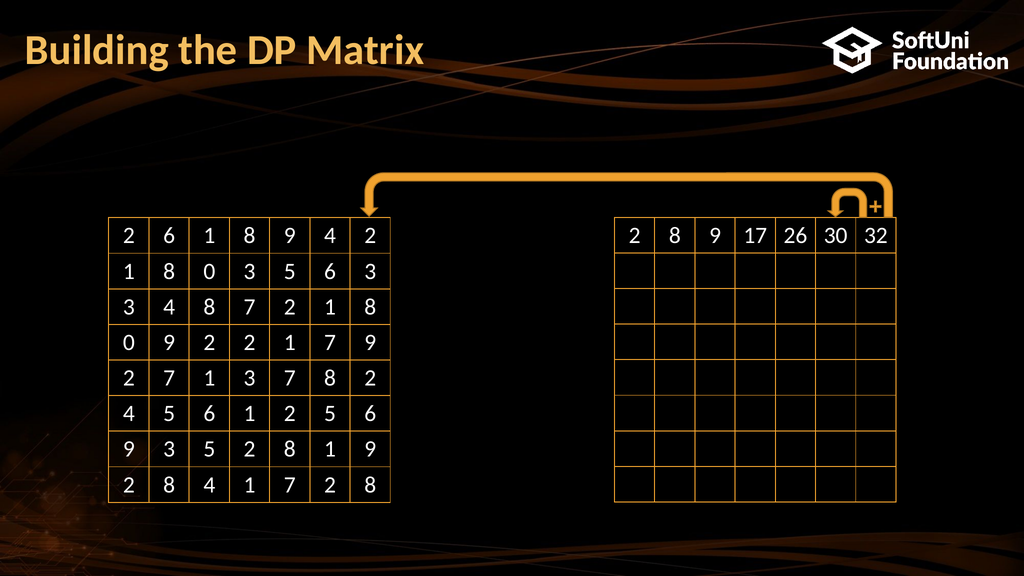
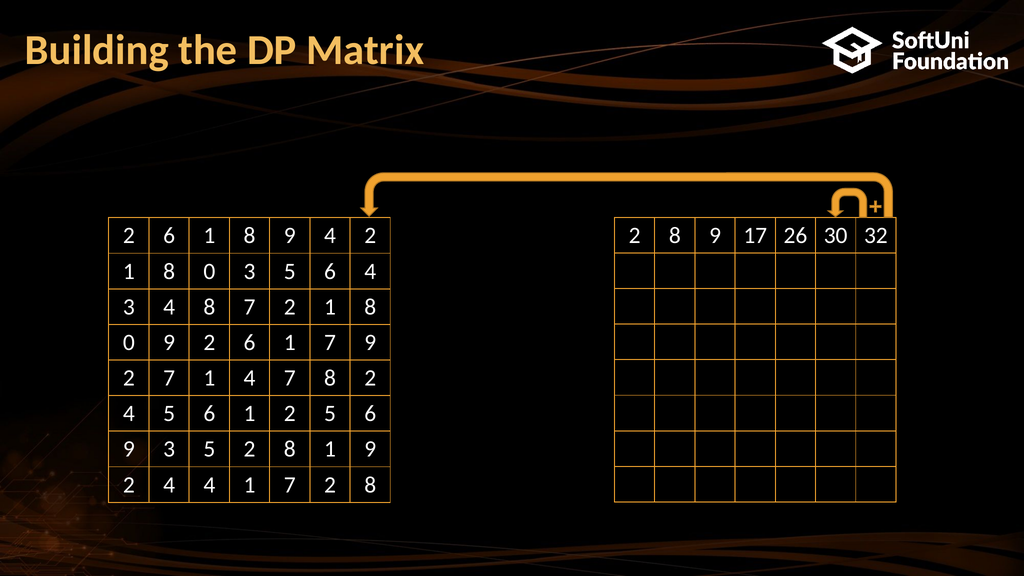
6 3: 3 -> 4
9 2 2: 2 -> 6
1 3: 3 -> 4
8 at (169, 485): 8 -> 4
